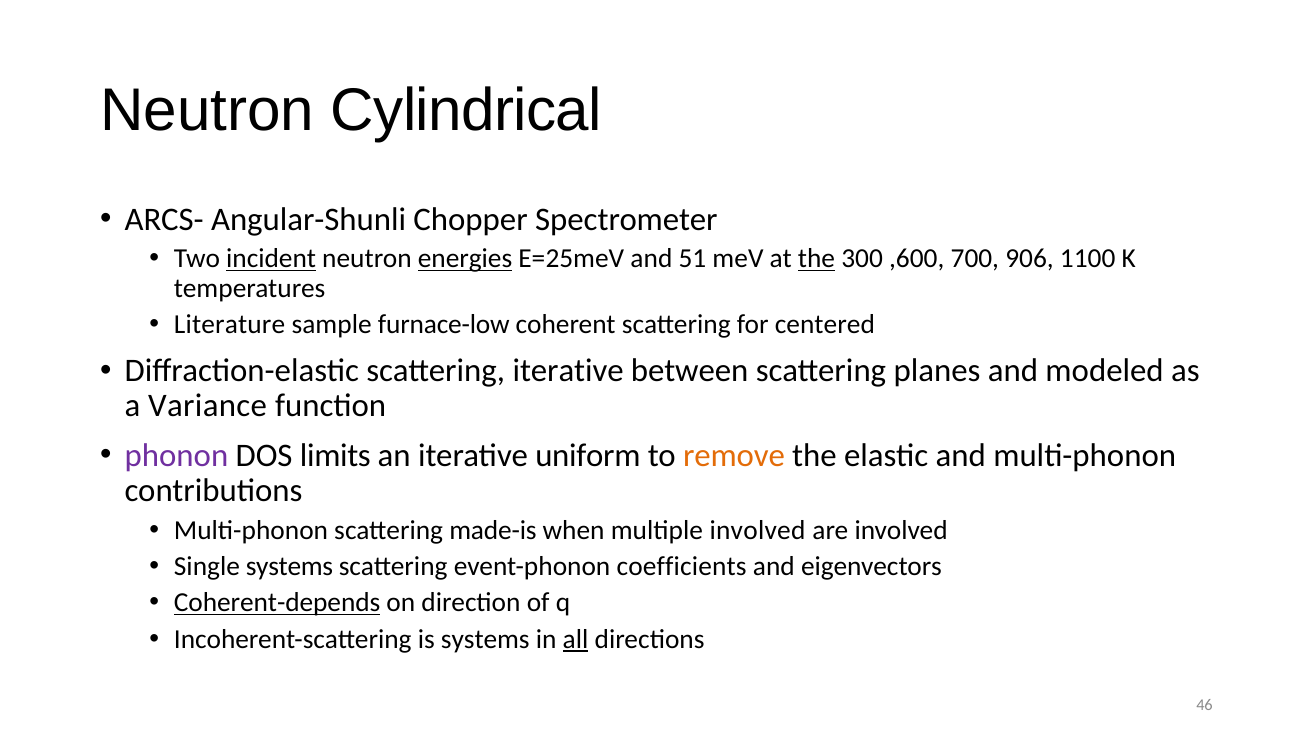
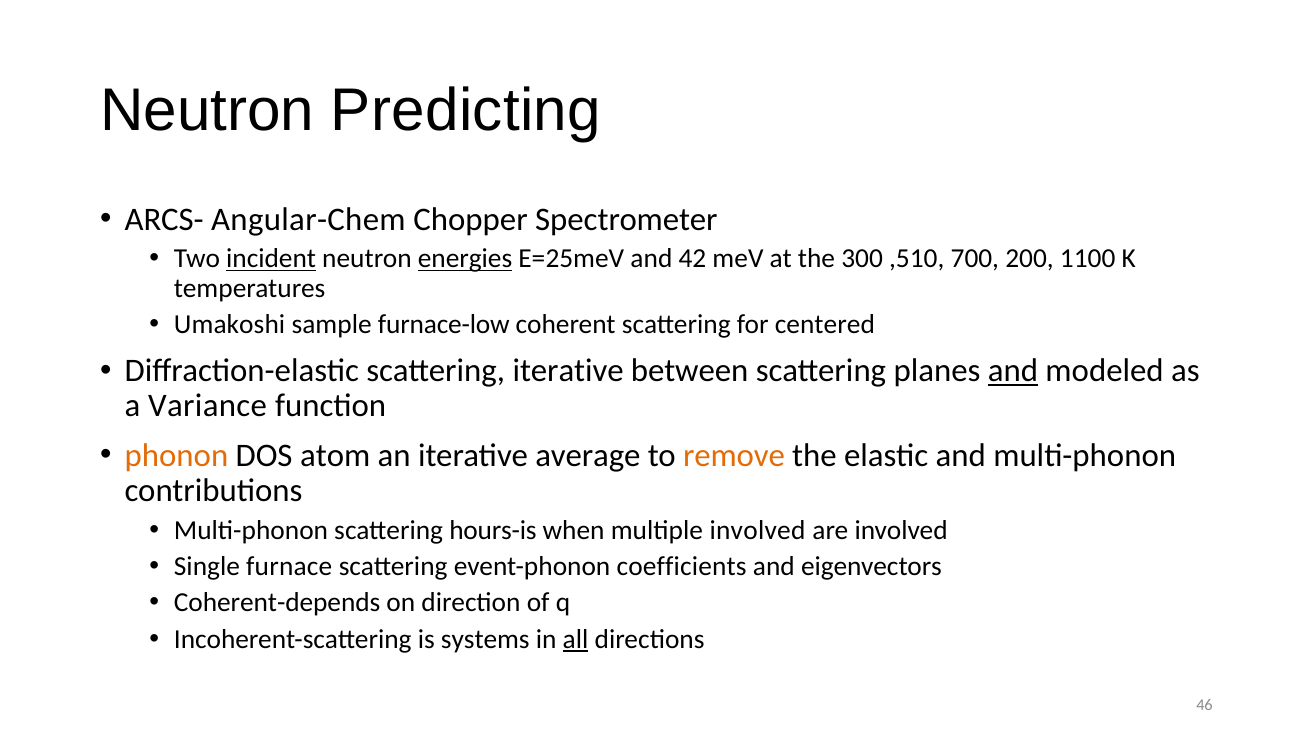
Cylindrical: Cylindrical -> Predicting
Angular-Shunli: Angular-Shunli -> Angular-Chem
51: 51 -> 42
the at (817, 258) underline: present -> none
,600: ,600 -> ,510
906: 906 -> 200
Literature: Literature -> Umakoshi
and at (1013, 370) underline: none -> present
phonon colour: purple -> orange
limits: limits -> atom
uniform: uniform -> average
made-is: made-is -> hours-is
Single systems: systems -> furnace
Coherent-depends underline: present -> none
